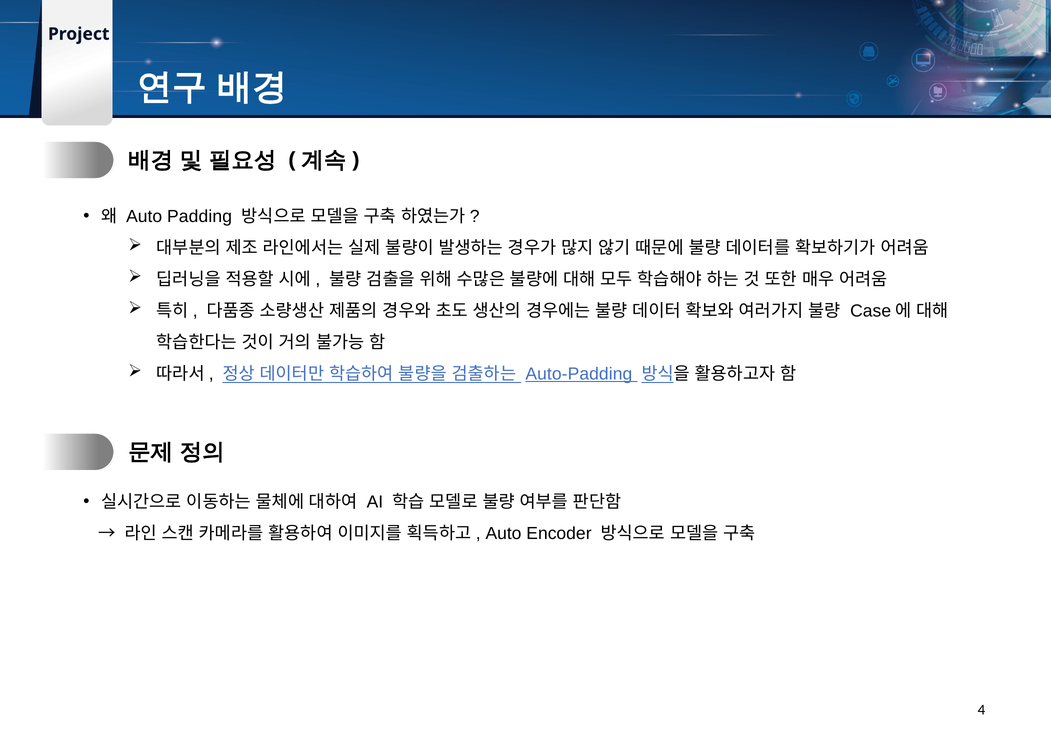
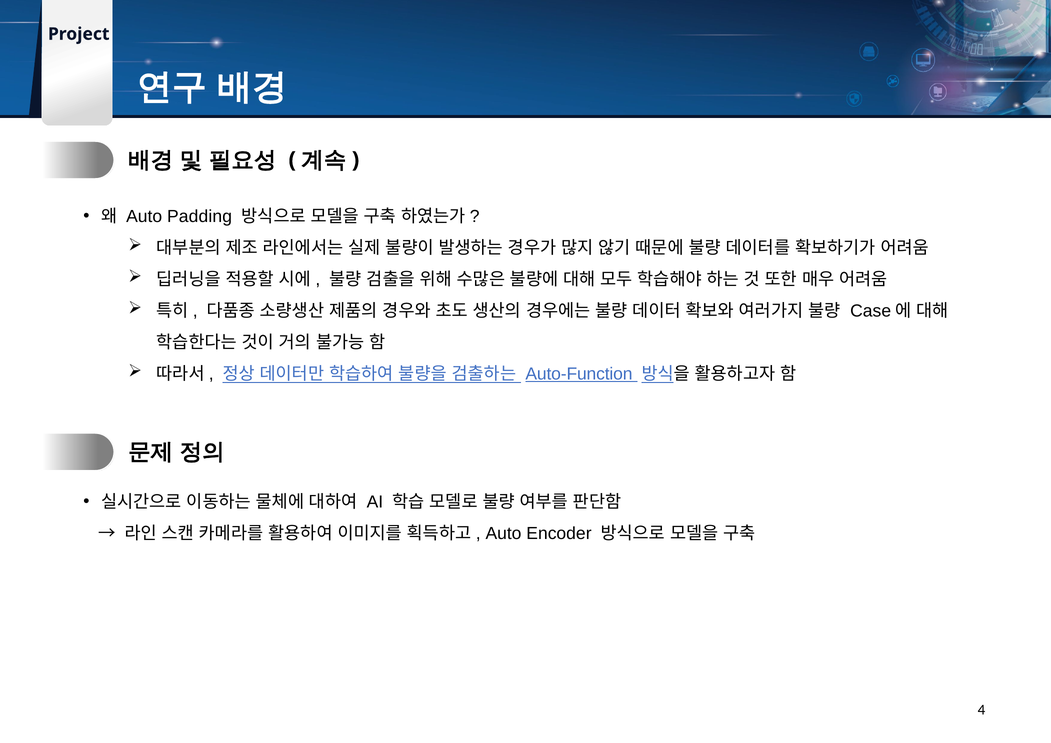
Auto-Padding: Auto-Padding -> Auto-Function
